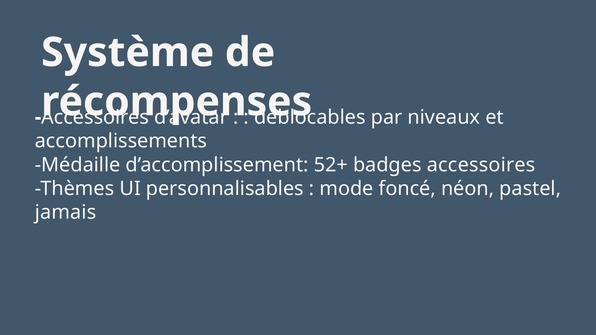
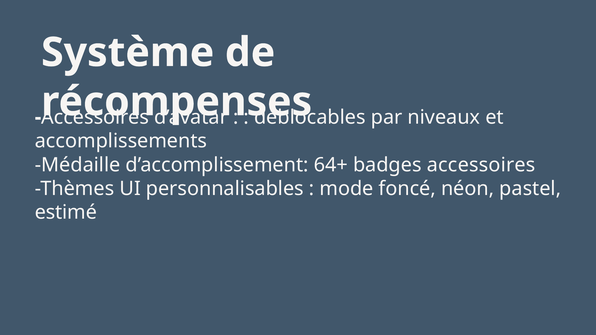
52+: 52+ -> 64+
jamais: jamais -> estimé
